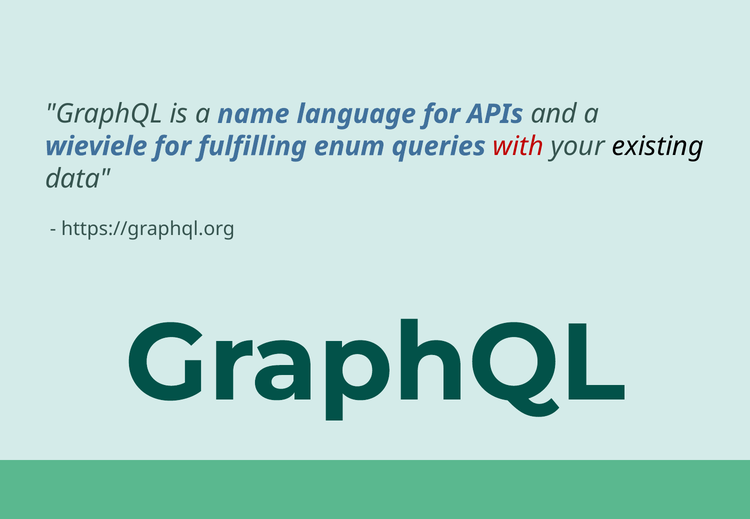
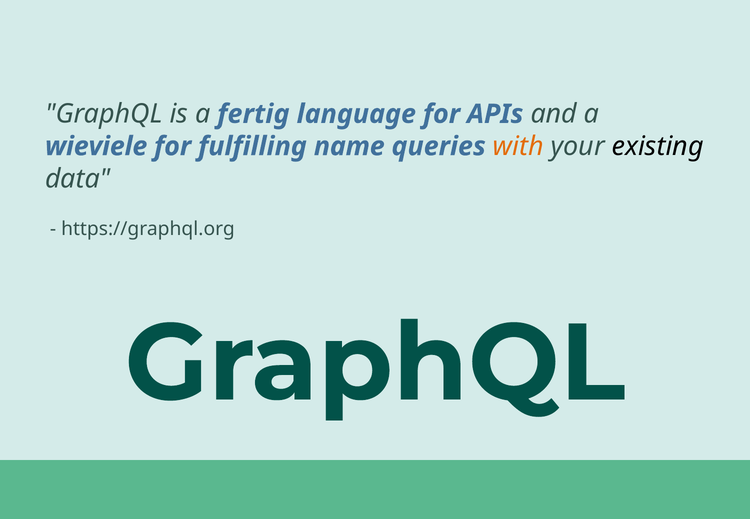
name: name -> fertig
enum: enum -> name
with colour: red -> orange
